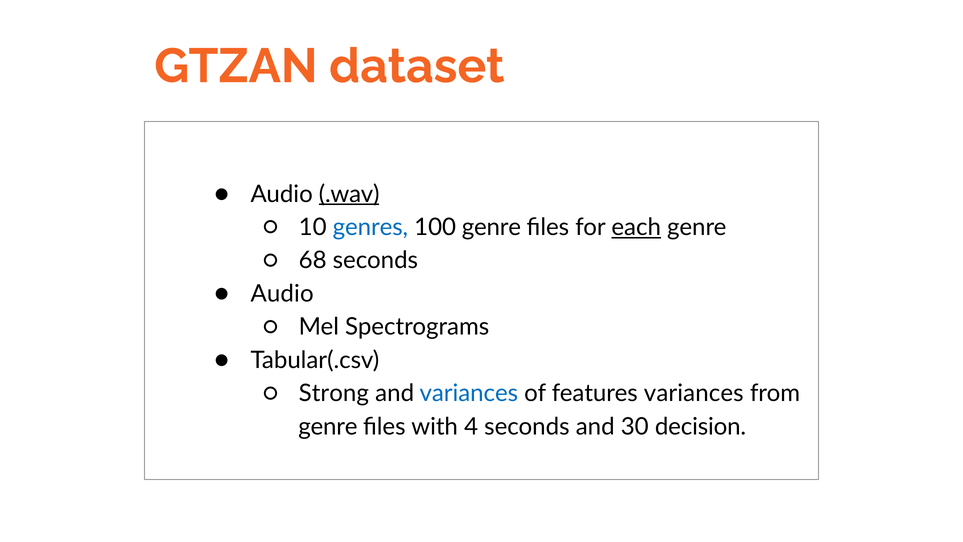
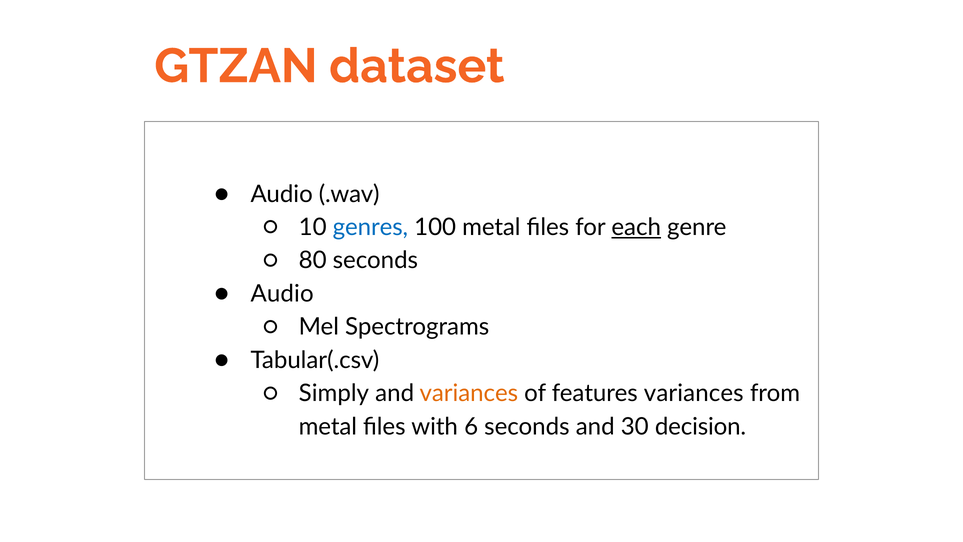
.wav underline: present -> none
100 genre: genre -> metal
68: 68 -> 80
Strong: Strong -> Simply
variances at (469, 393) colour: blue -> orange
genre at (328, 426): genre -> metal
4: 4 -> 6
